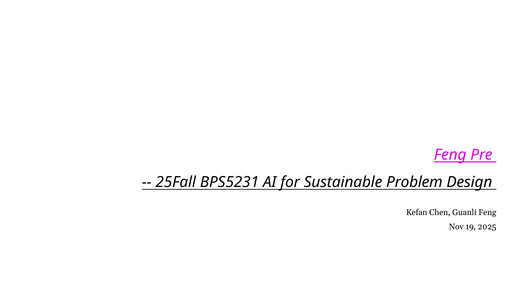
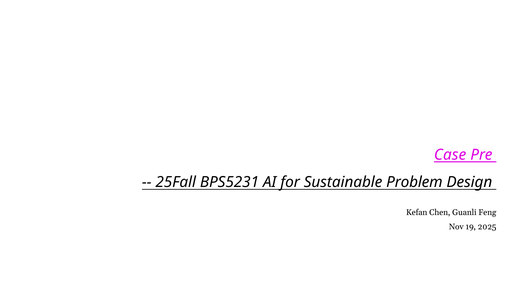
Feng at (450, 155): Feng -> Case
